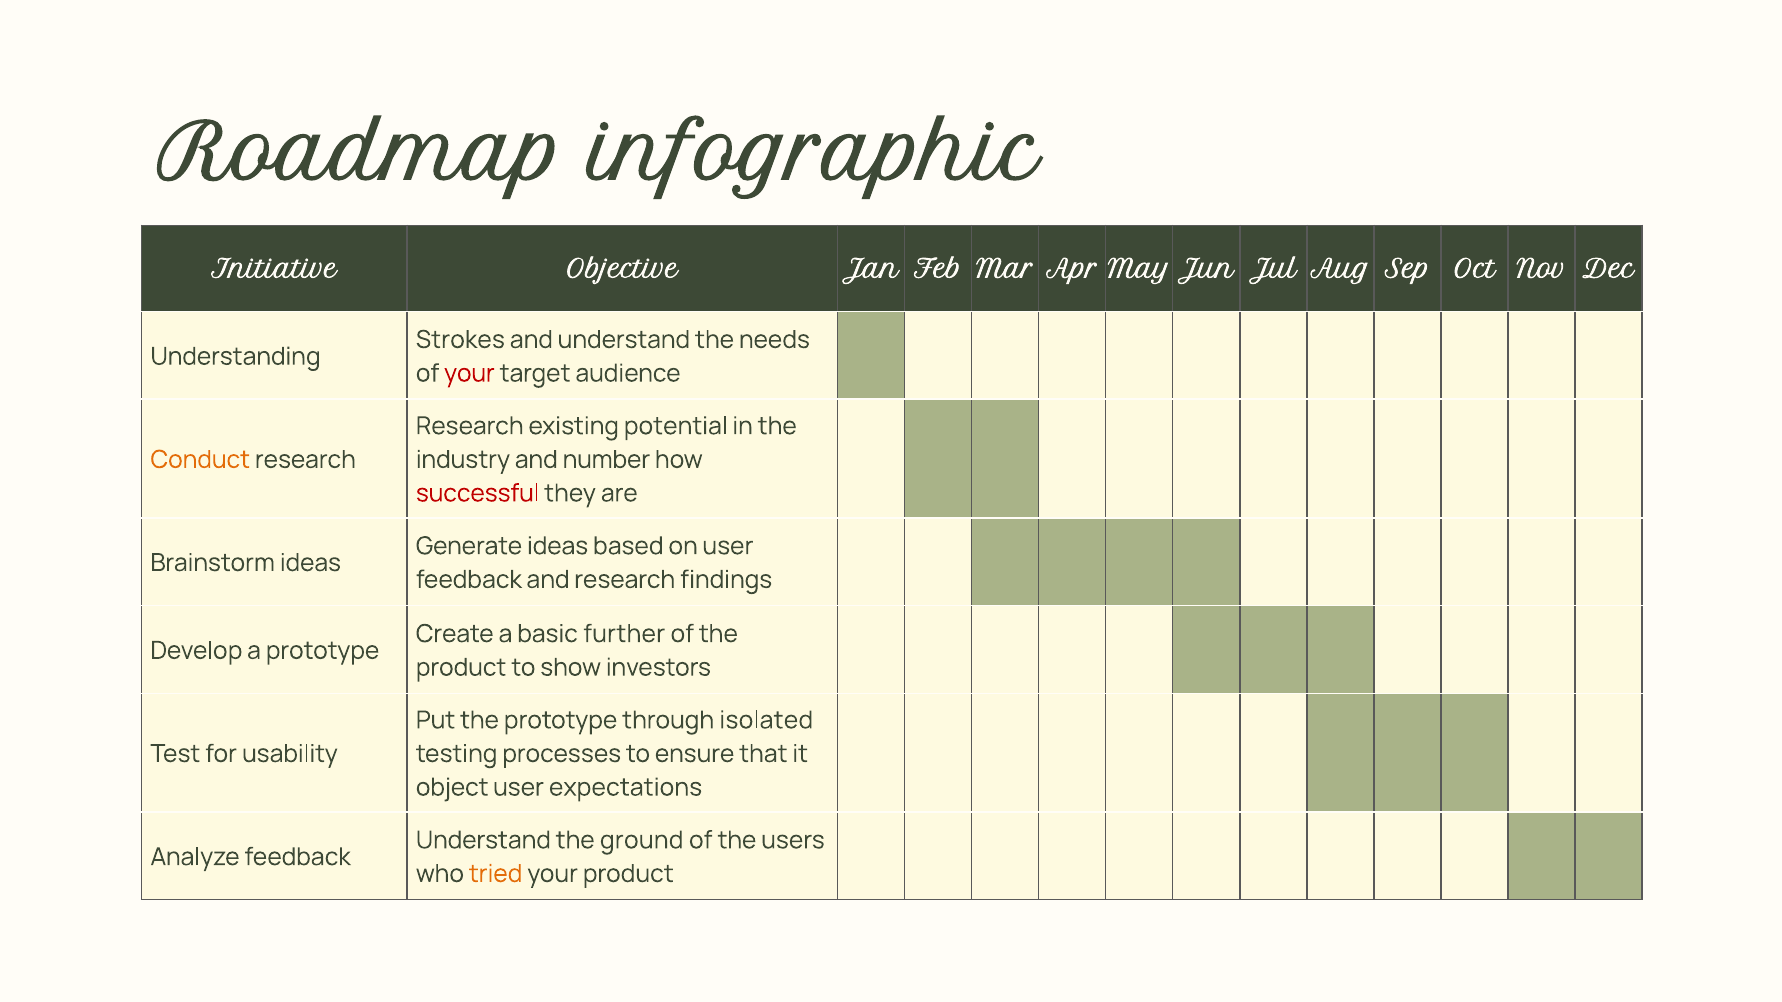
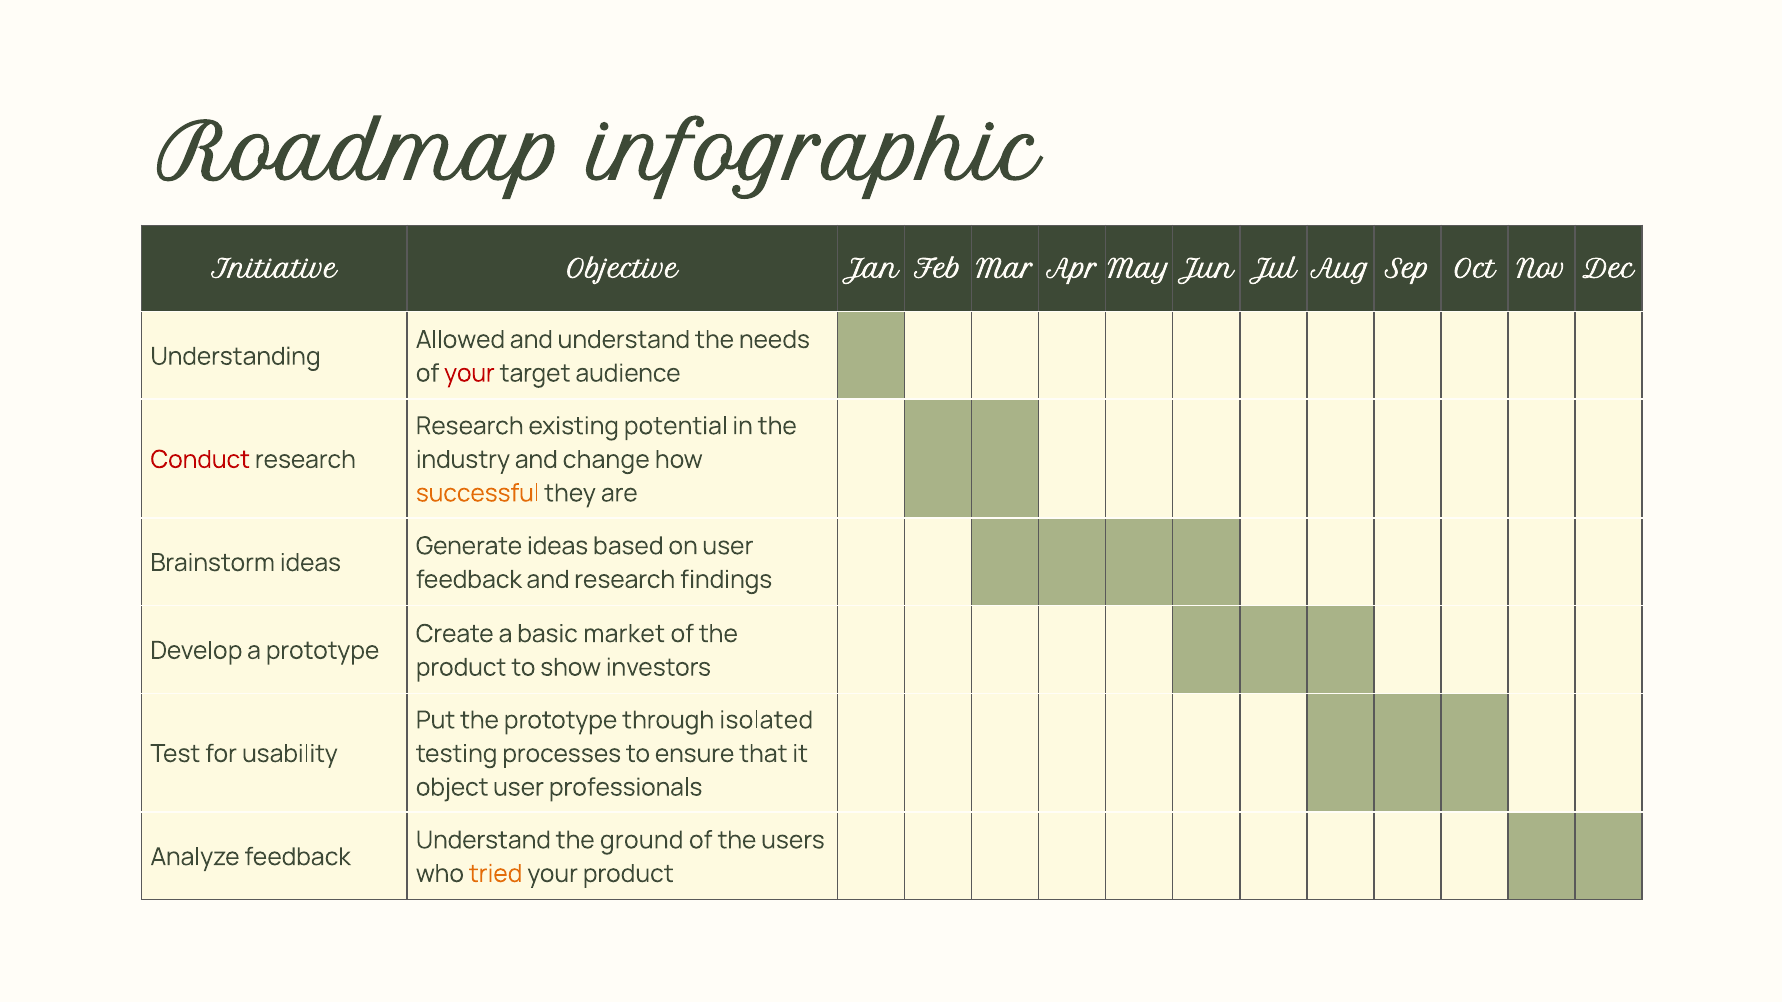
Strokes: Strokes -> Allowed
Conduct colour: orange -> red
number: number -> change
successful colour: red -> orange
further: further -> market
expectations: expectations -> professionals
